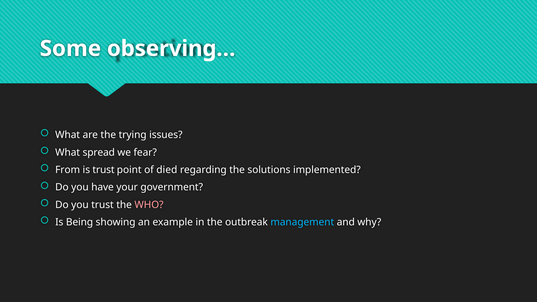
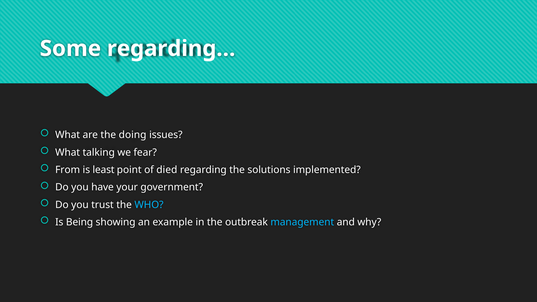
observing…: observing… -> regarding…
trying: trying -> doing
spread: spread -> talking
is trust: trust -> least
WHO colour: pink -> light blue
